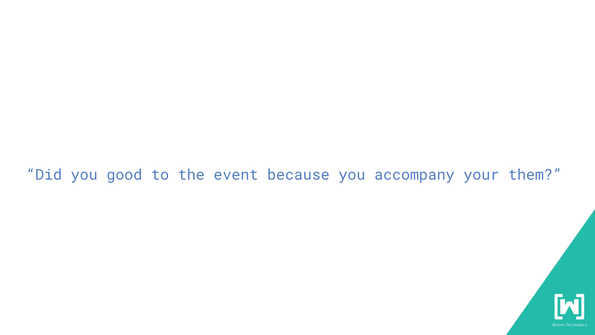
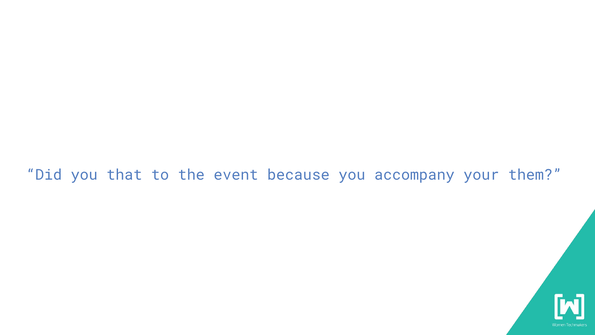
good: good -> that
